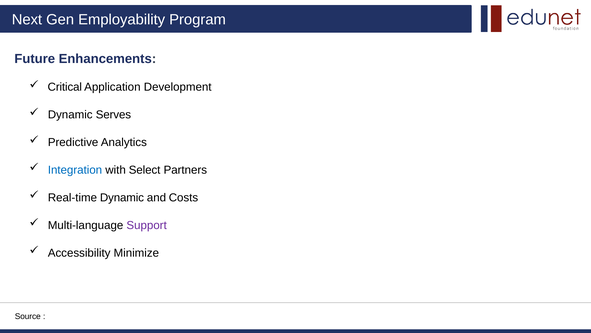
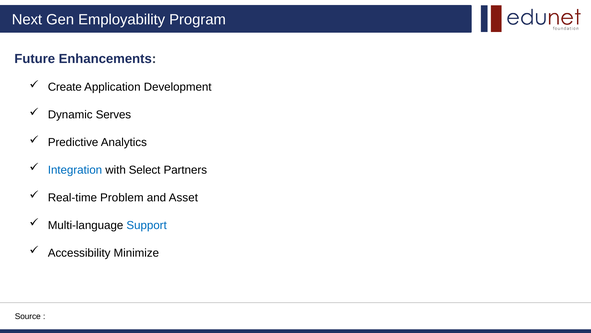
Critical: Critical -> Create
Real-time Dynamic: Dynamic -> Problem
Costs: Costs -> Asset
Support colour: purple -> blue
